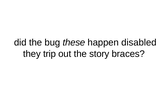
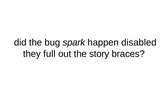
these: these -> spark
trip: trip -> full
